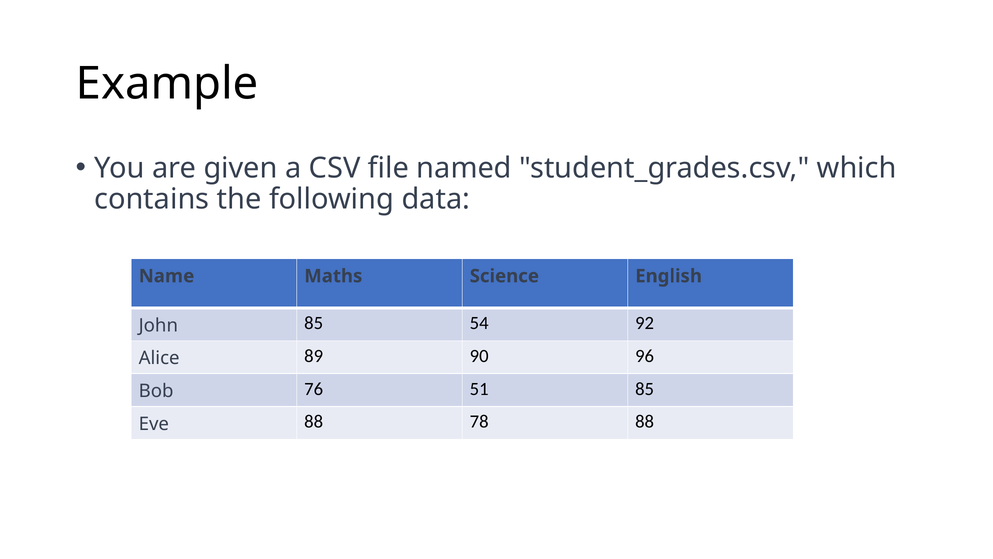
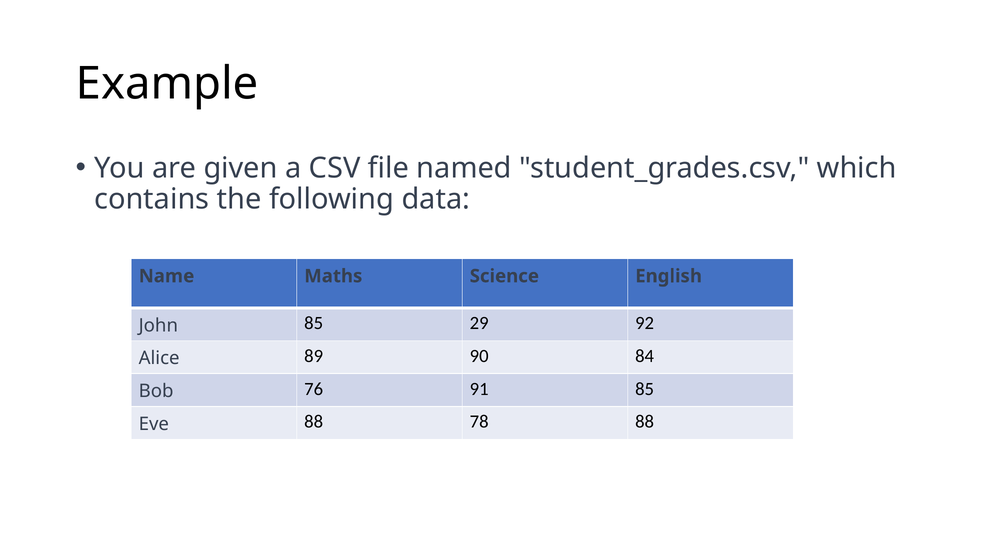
54: 54 -> 29
96: 96 -> 84
51: 51 -> 91
